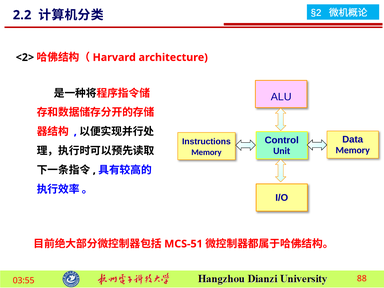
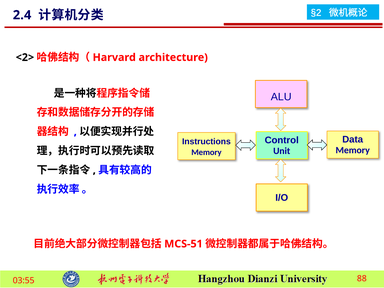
2.2: 2.2 -> 2.4
